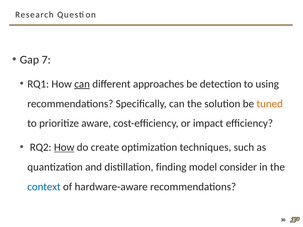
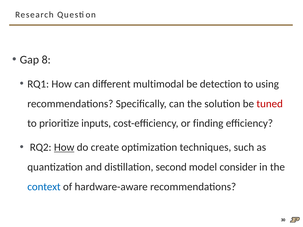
7: 7 -> 8
can at (82, 84) underline: present -> none
approaches: approaches -> multimodal
tuned colour: orange -> red
aware: aware -> inputs
impact: impact -> finding
finding: finding -> second
